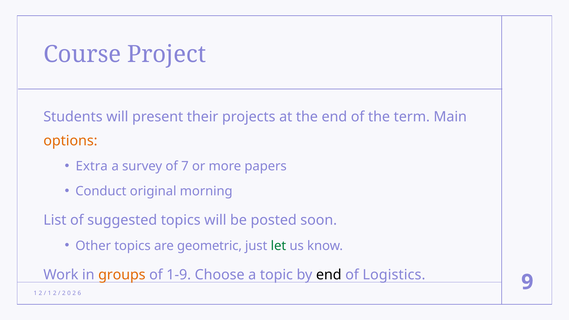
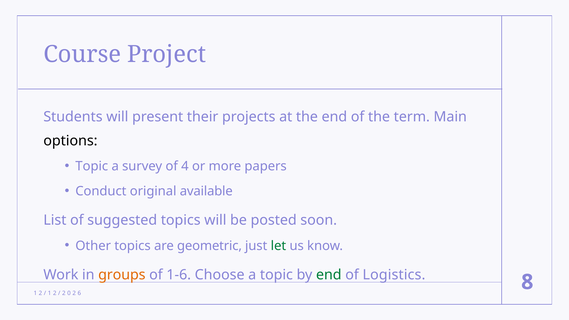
options colour: orange -> black
Extra at (92, 166): Extra -> Topic
7: 7 -> 4
morning: morning -> available
1-9: 1-9 -> 1-6
end at (329, 275) colour: black -> green
9: 9 -> 8
